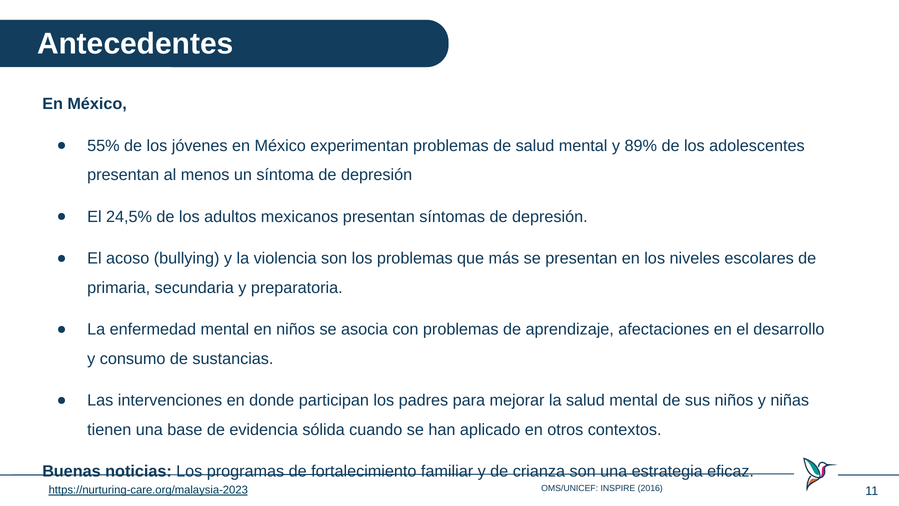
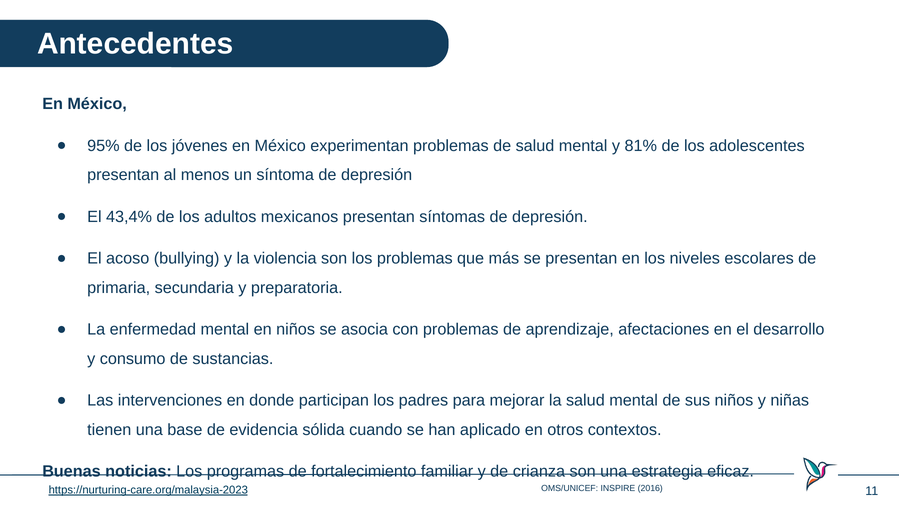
55%: 55% -> 95%
89%: 89% -> 81%
24,5%: 24,5% -> 43,4%
